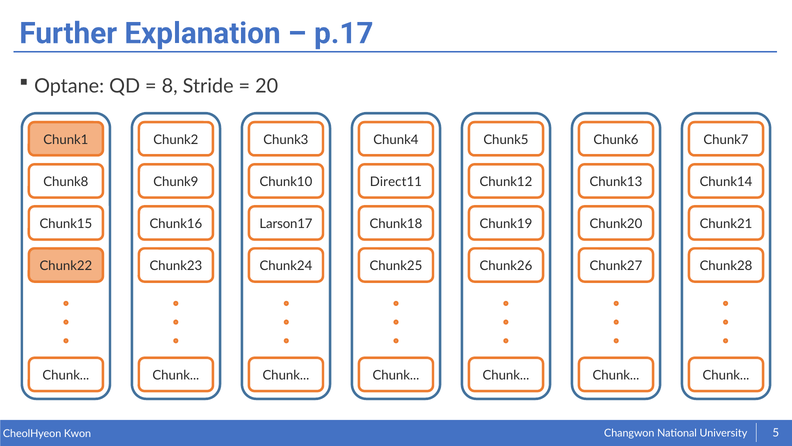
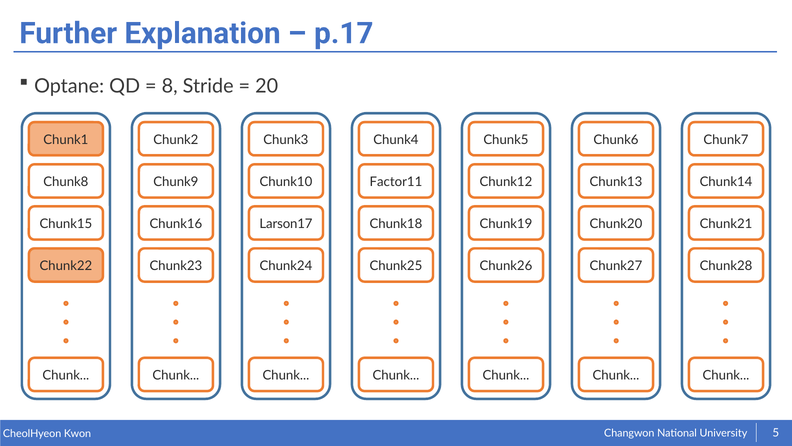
Direct11: Direct11 -> Factor11
